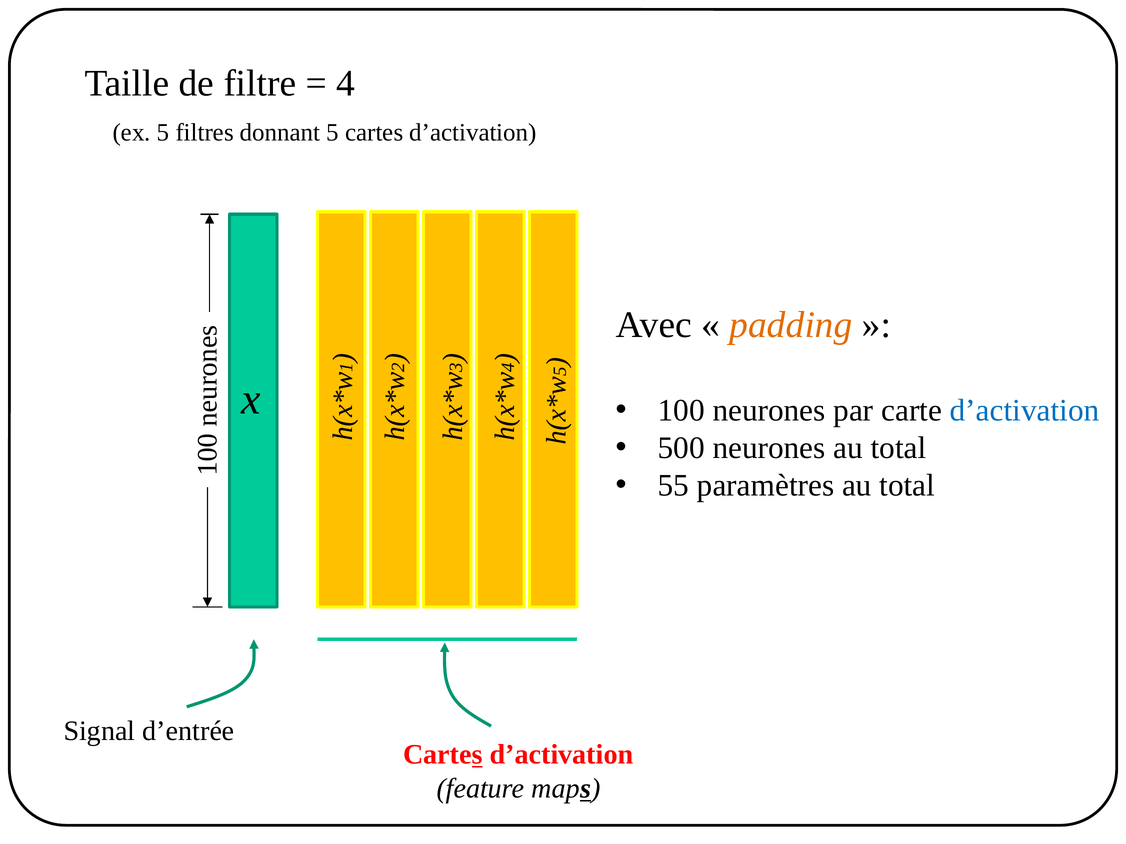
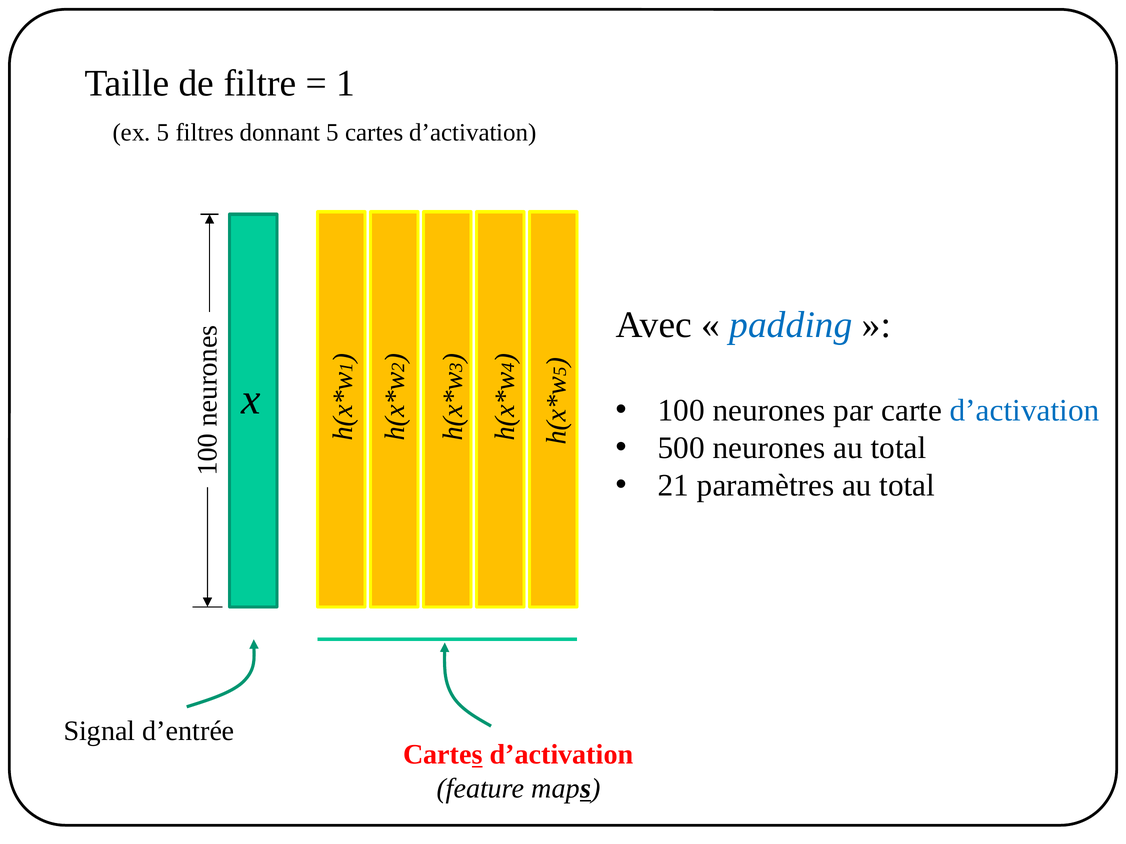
4 at (346, 83): 4 -> 1
padding colour: orange -> blue
55: 55 -> 21
